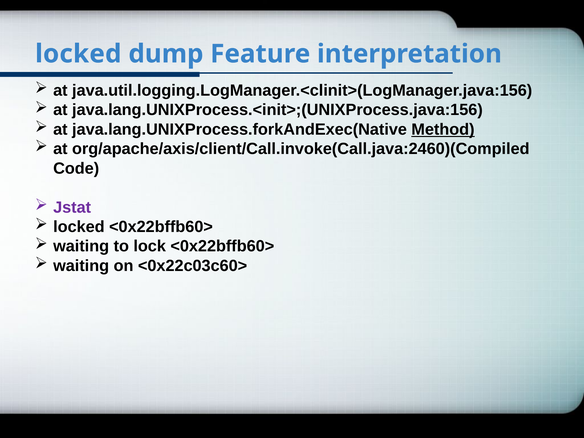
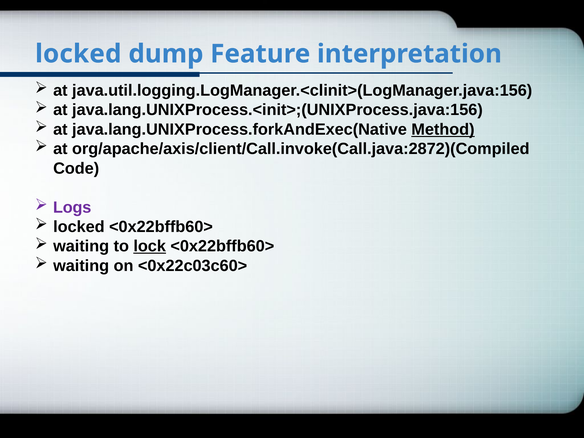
org/apache/axis/client/Call.invoke(Call.java:2460)(Compiled: org/apache/axis/client/Call.invoke(Call.java:2460)(Compiled -> org/apache/axis/client/Call.invoke(Call.java:2872)(Compiled
Jstat: Jstat -> Logs
lock underline: none -> present
